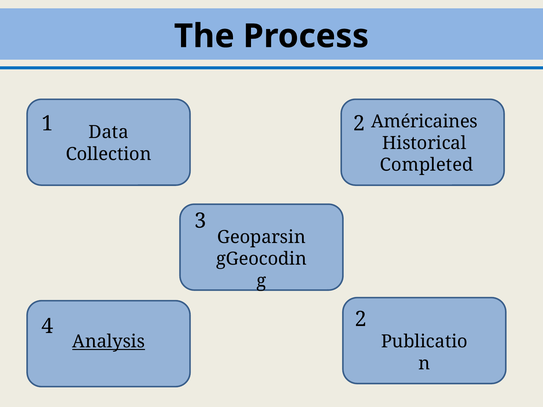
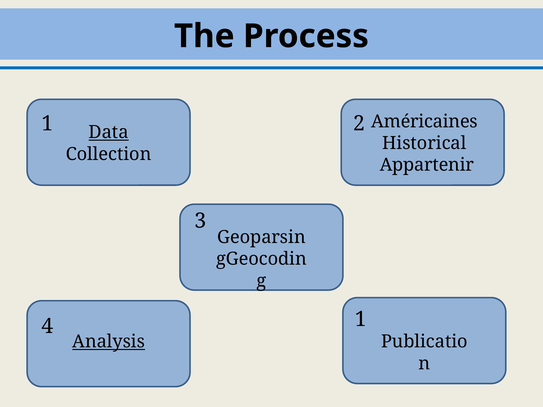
Data underline: none -> present
Completed: Completed -> Appartenir
4 2: 2 -> 1
